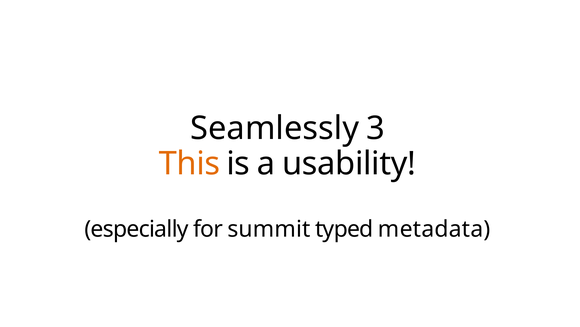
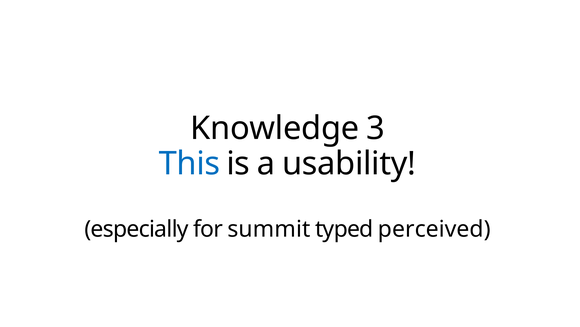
Seamlessly: Seamlessly -> Knowledge
This colour: orange -> blue
metadata: metadata -> perceived
